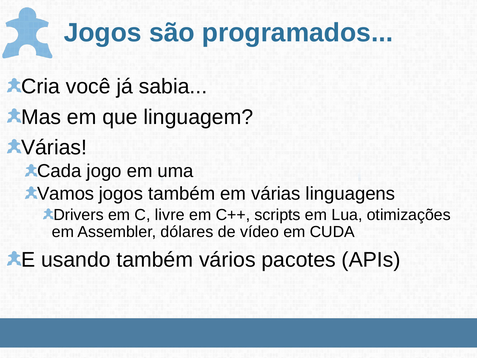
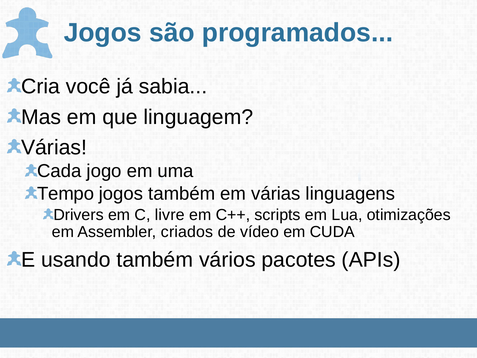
Vamos: Vamos -> Tempo
dólares: dólares -> criados
